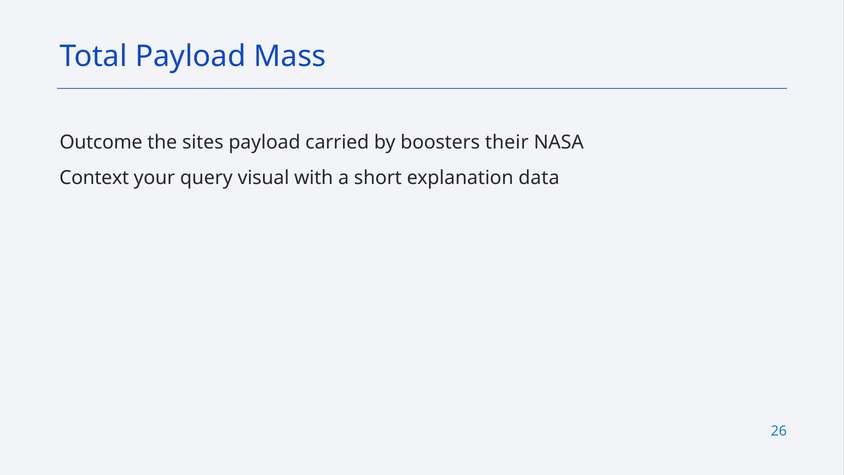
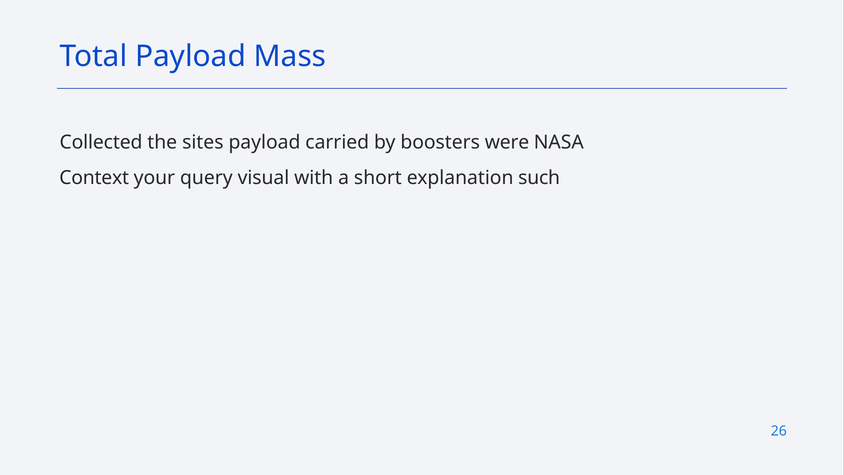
Outcome: Outcome -> Collected
their: their -> were
data: data -> such
